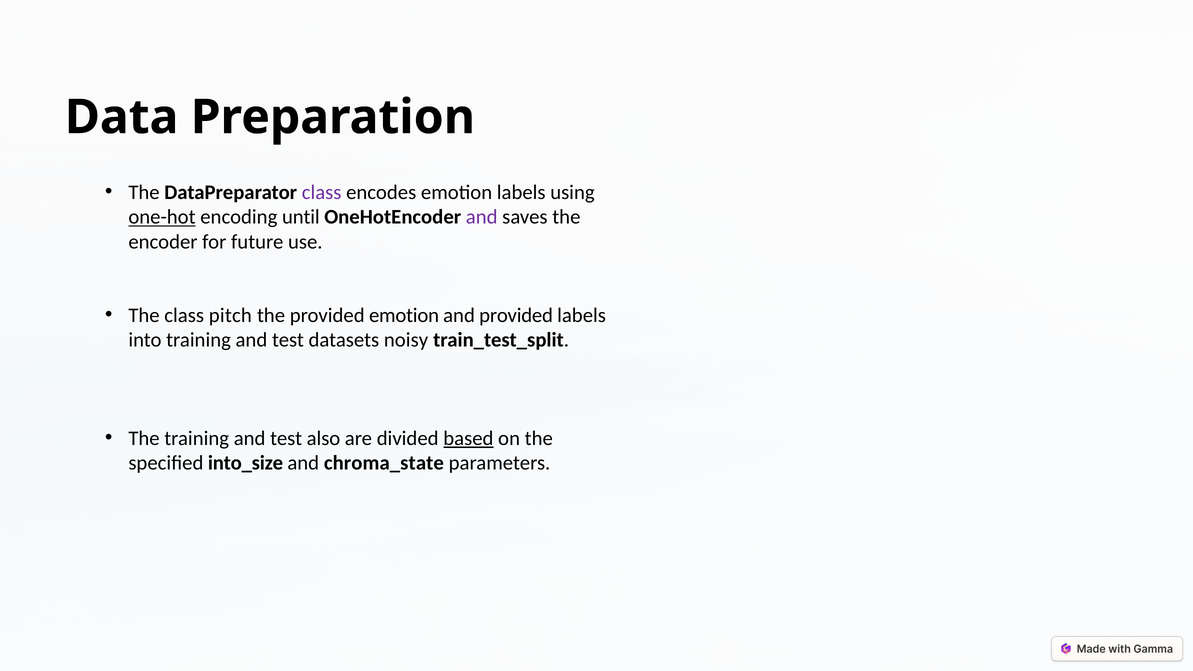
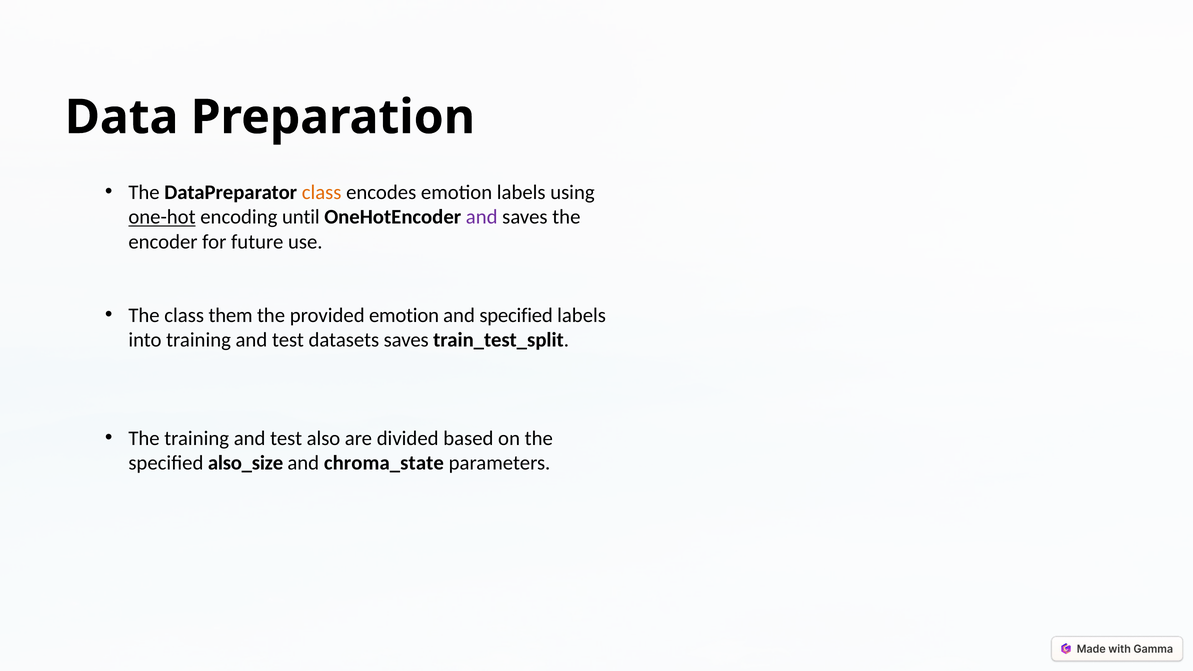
class at (322, 192) colour: purple -> orange
pitch: pitch -> them
and provided: provided -> specified
datasets noisy: noisy -> saves
based underline: present -> none
into_size: into_size -> also_size
